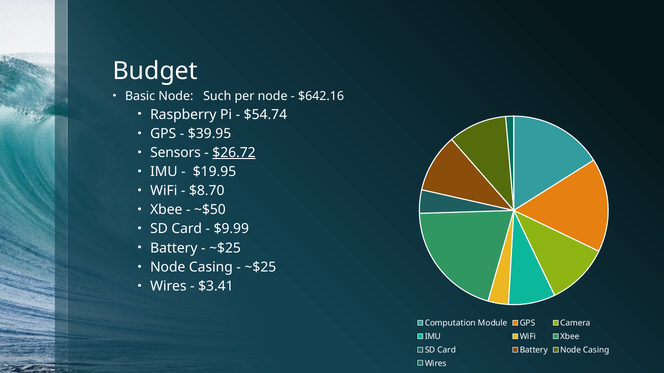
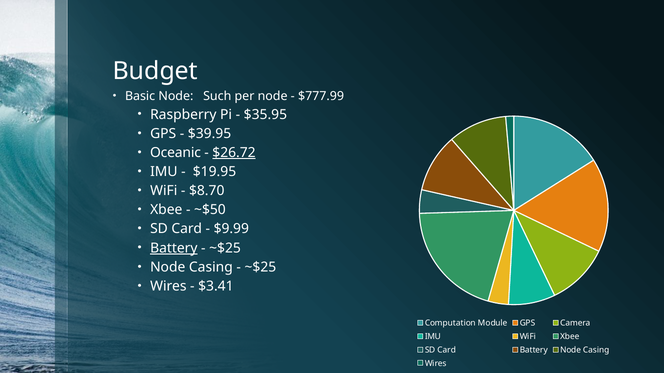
$642.16: $642.16 -> $777.99
$54.74: $54.74 -> $35.95
Sensors: Sensors -> Oceanic
Battery at (174, 248) underline: none -> present
